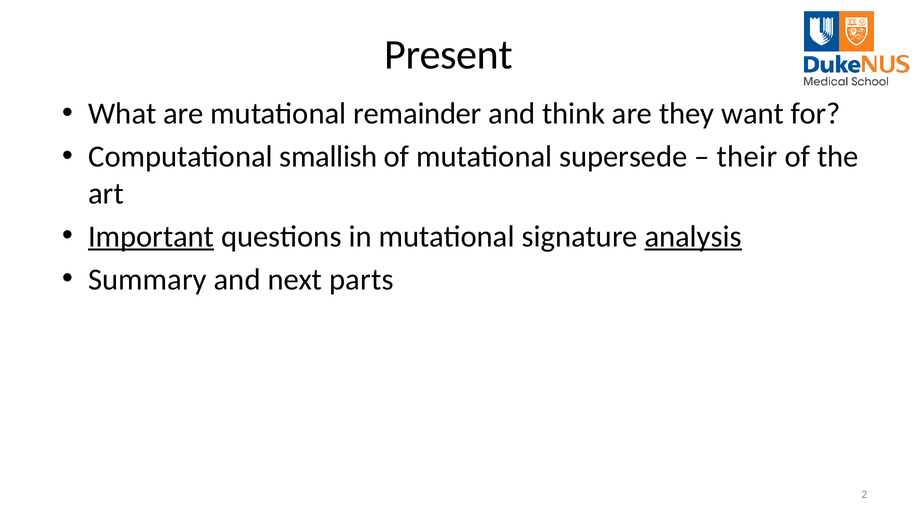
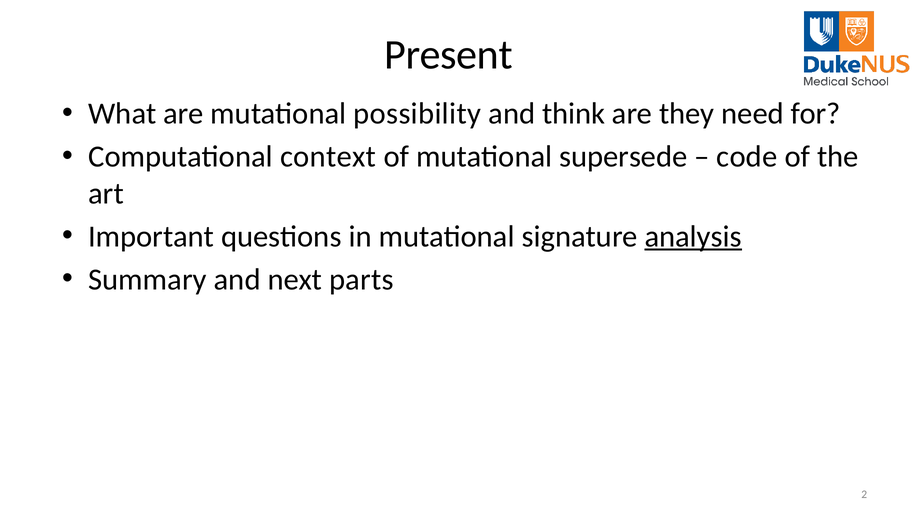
remainder: remainder -> possibility
want: want -> need
smallish: smallish -> context
their: their -> code
Important underline: present -> none
